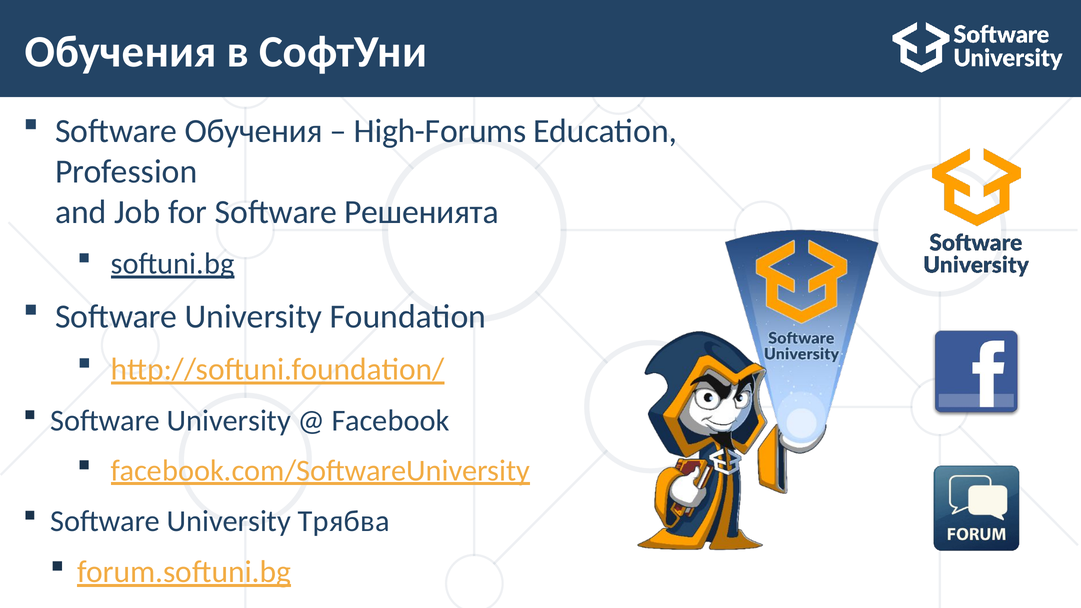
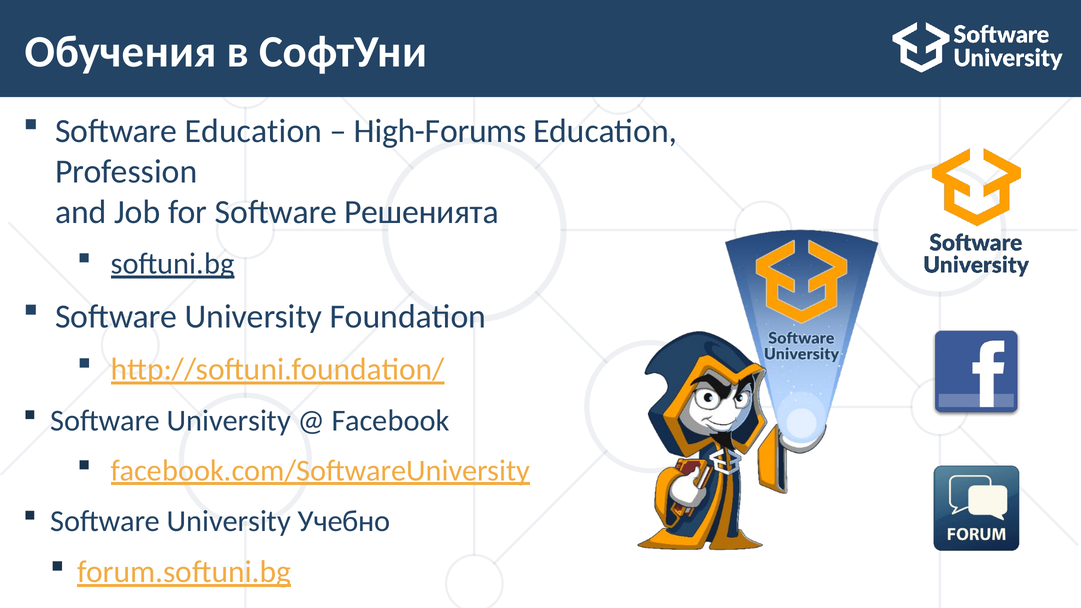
Software Обучения: Обучения -> Education
Трябва: Трябва -> Учебно
